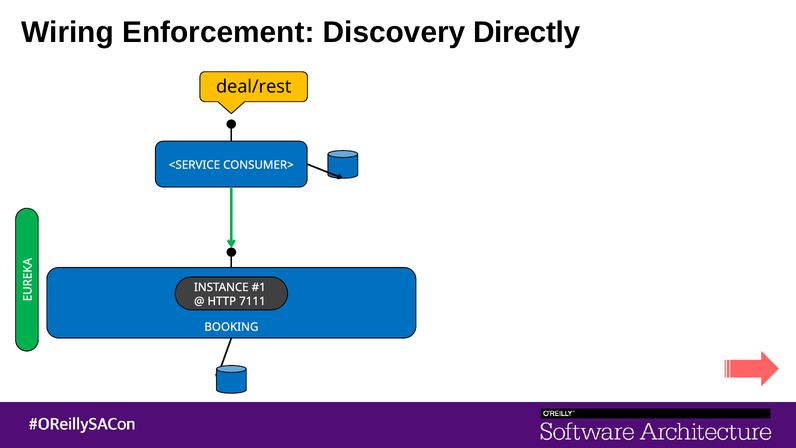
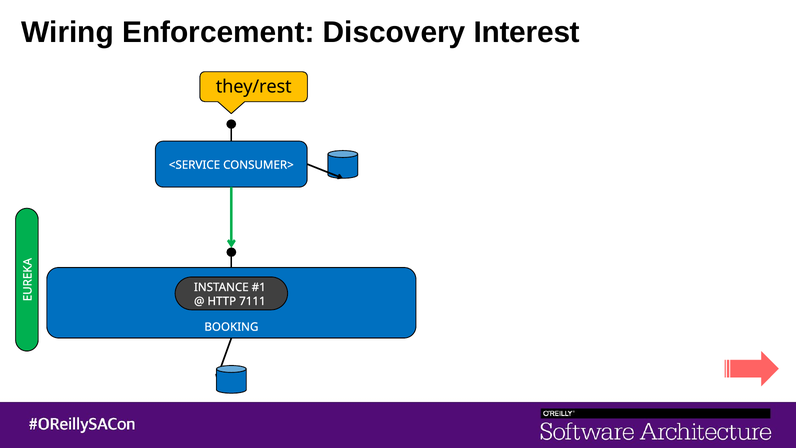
Directly: Directly -> Interest
deal/rest: deal/rest -> they/rest
